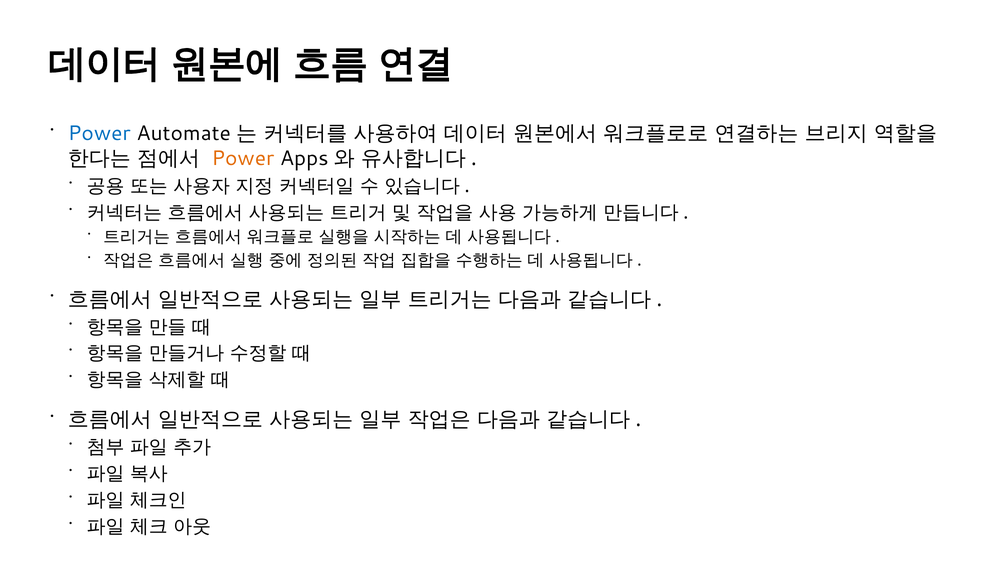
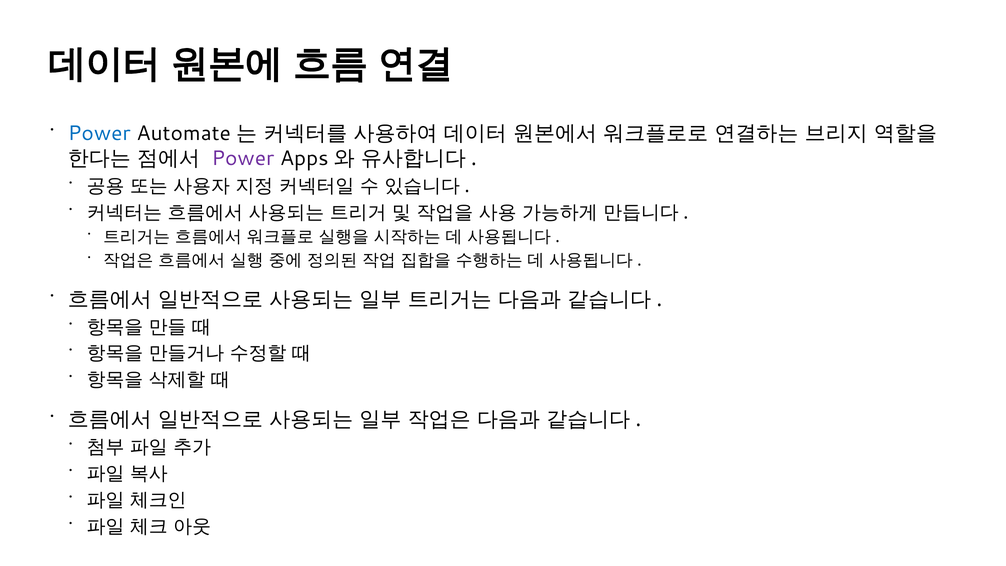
Power at (243, 158) colour: orange -> purple
